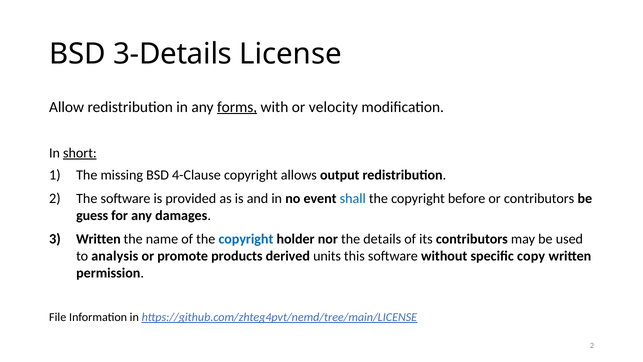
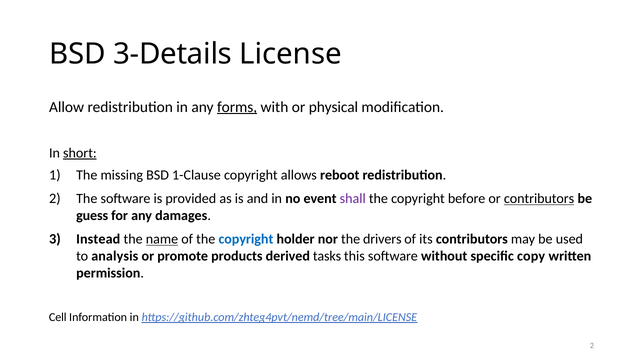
velocity: velocity -> physical
4-Clause: 4-Clause -> 1-Clause
output: output -> reboot
shall colour: blue -> purple
contributors at (539, 199) underline: none -> present
Written at (98, 239): Written -> Instead
name underline: none -> present
details: details -> drivers
units: units -> tasks
File: File -> Cell
